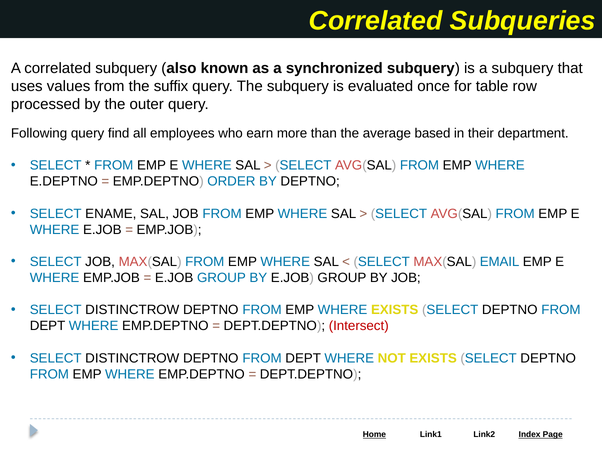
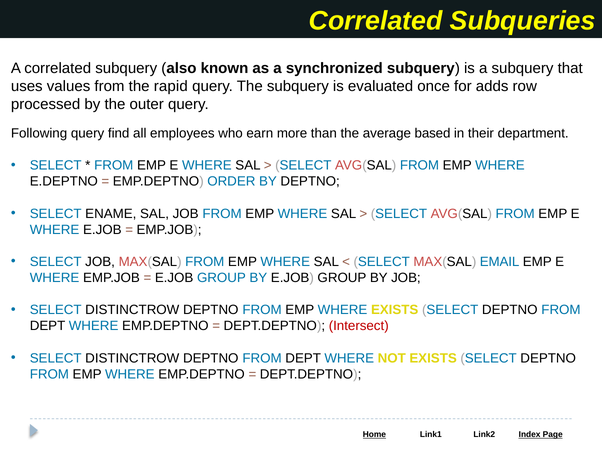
suffix: suffix -> rapid
table: table -> adds
